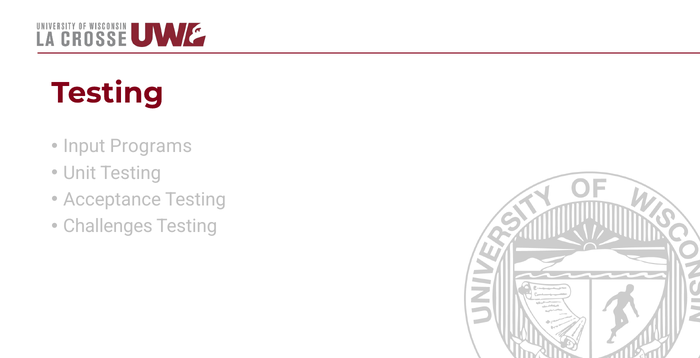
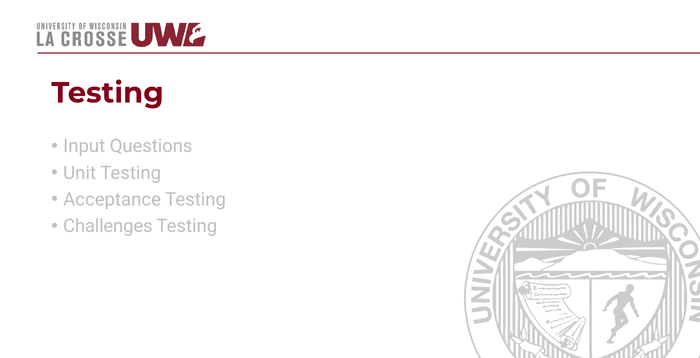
Programs: Programs -> Questions
